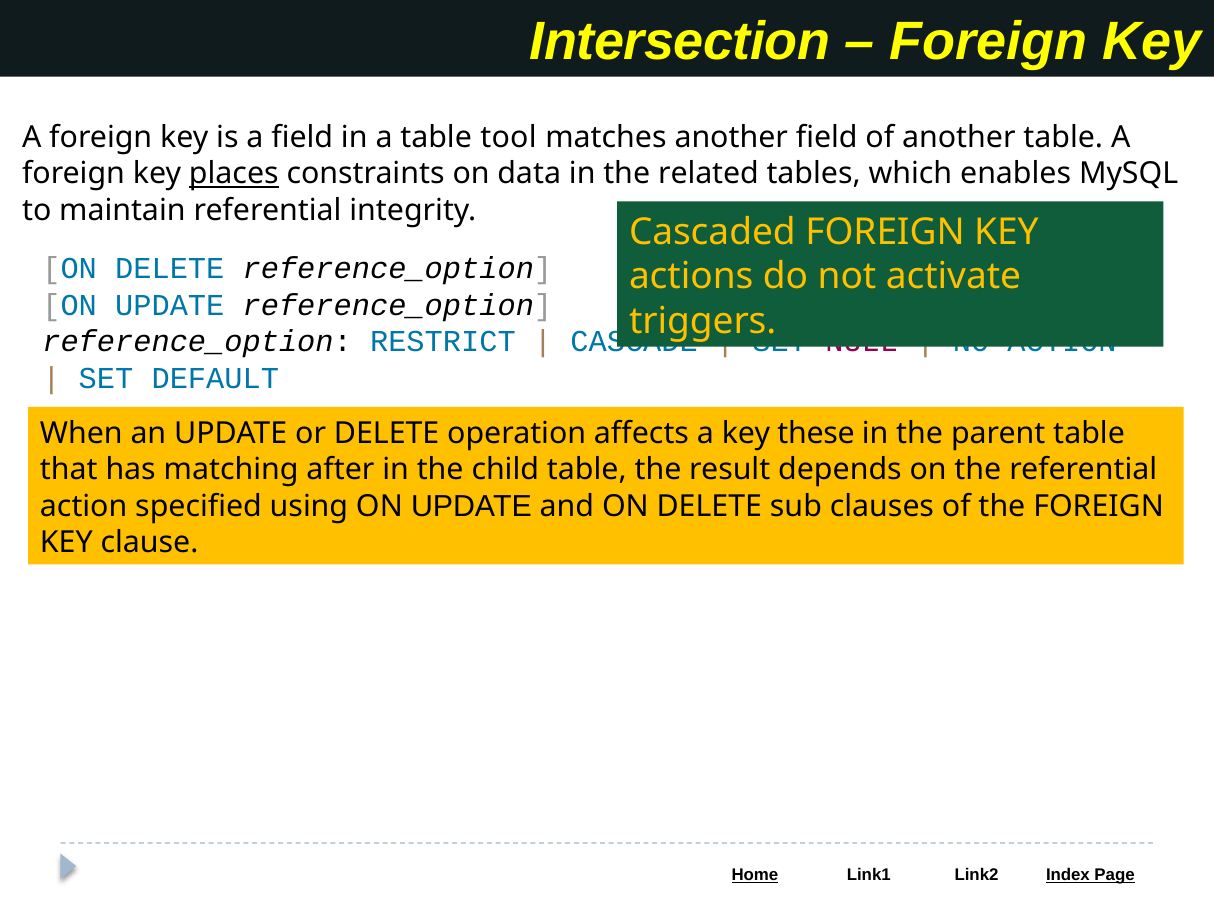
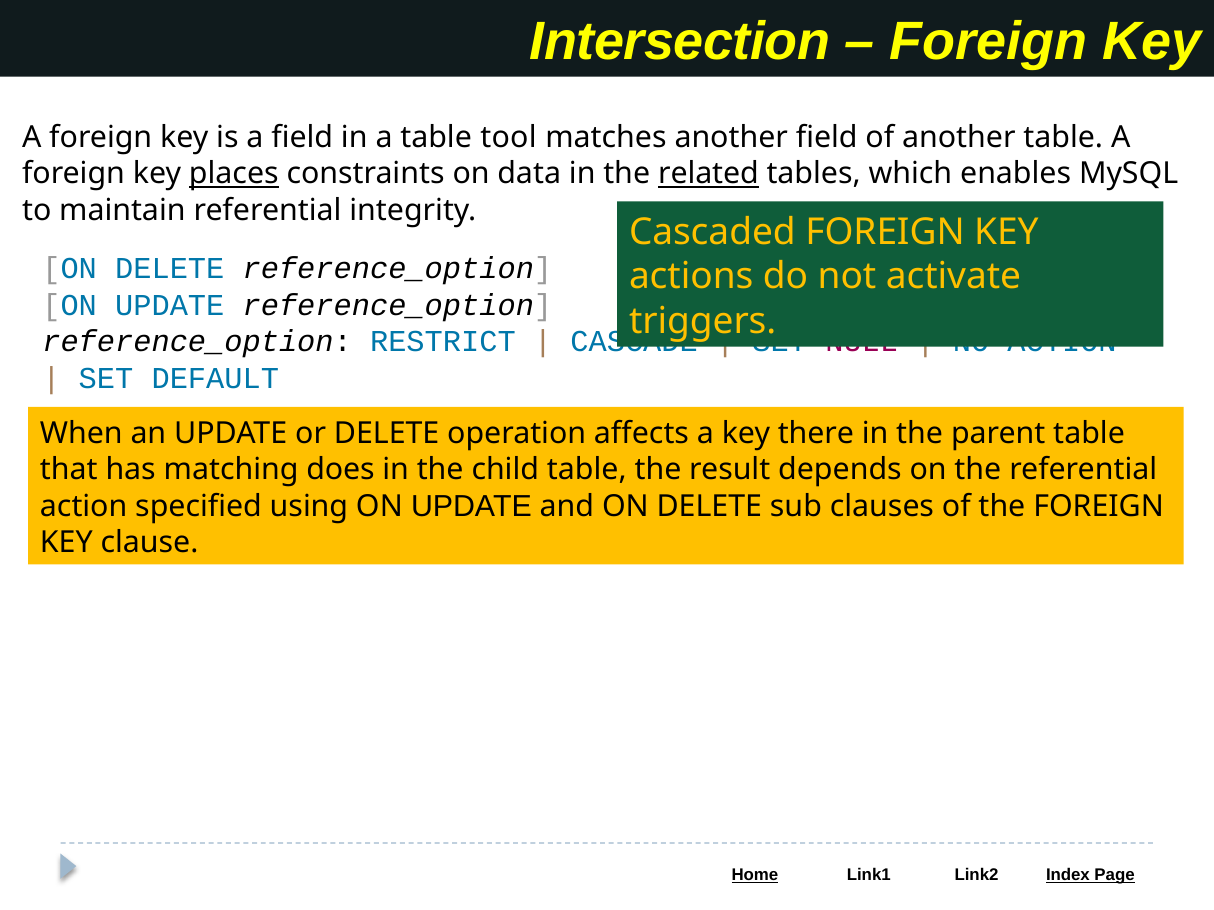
related underline: none -> present
these: these -> there
after: after -> does
